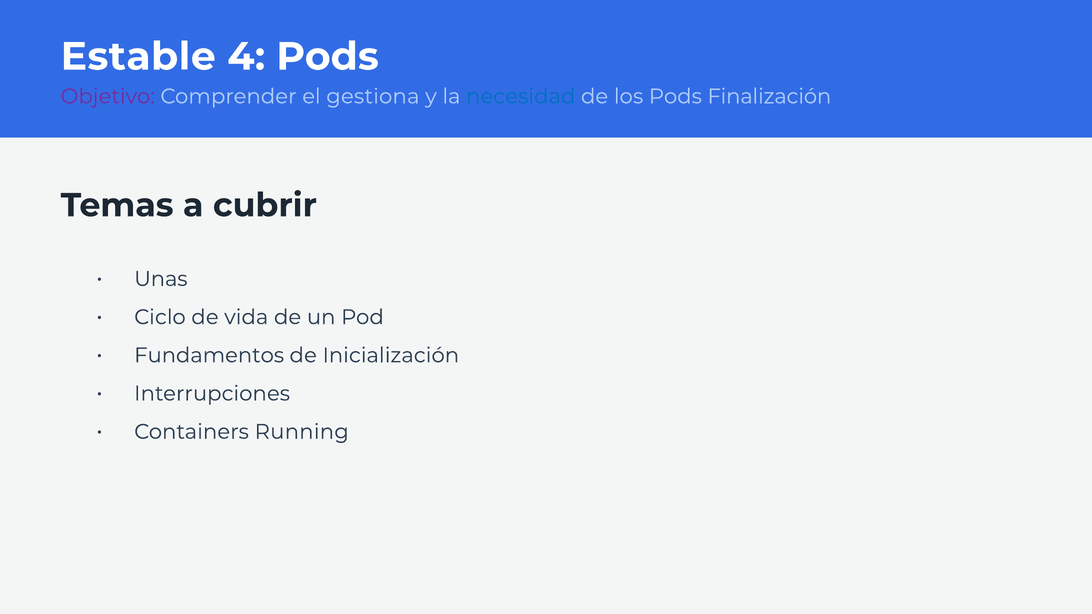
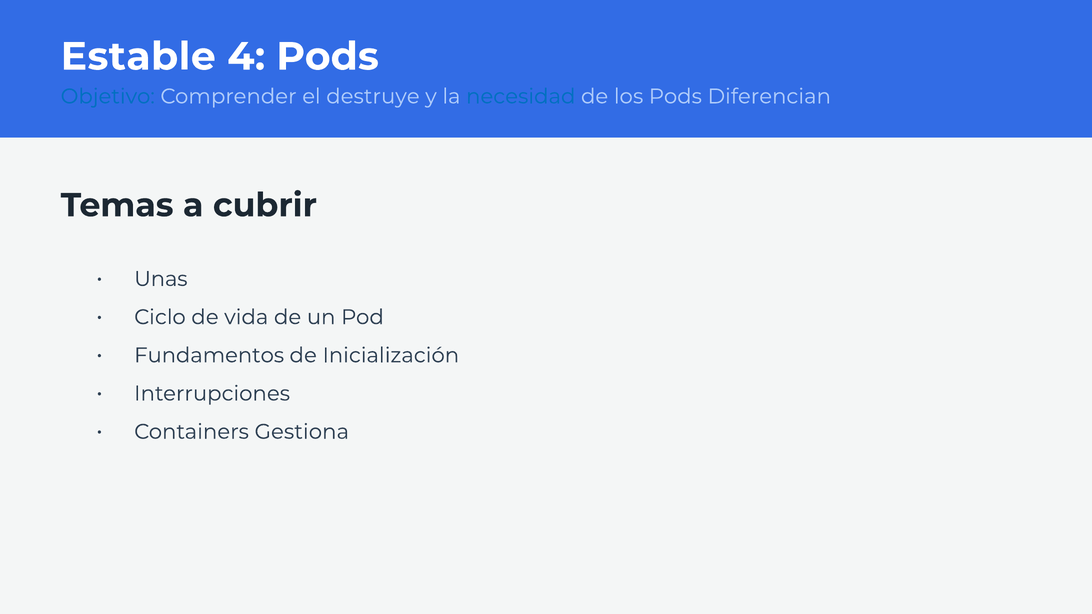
Objetivo colour: purple -> blue
gestiona: gestiona -> destruye
Finalización: Finalización -> Diferencian
Running: Running -> Gestiona
